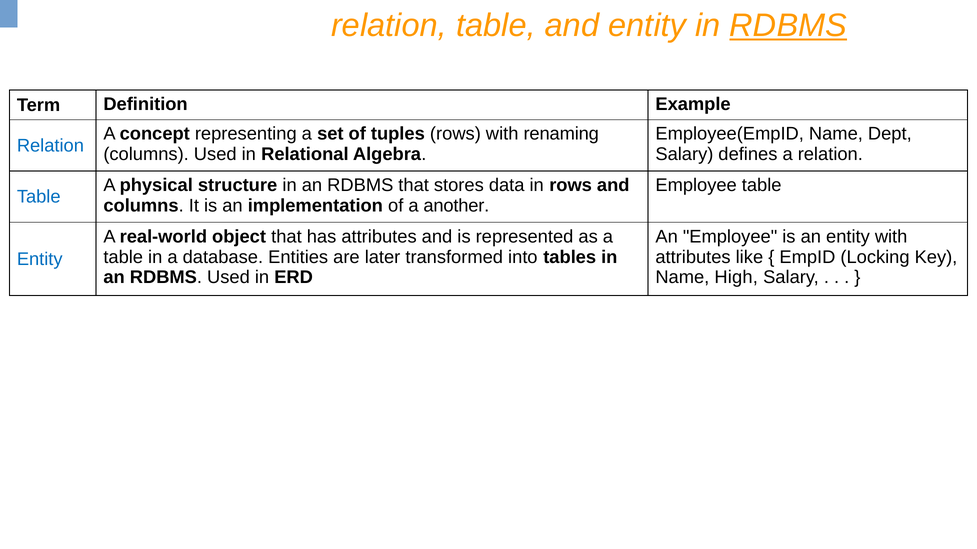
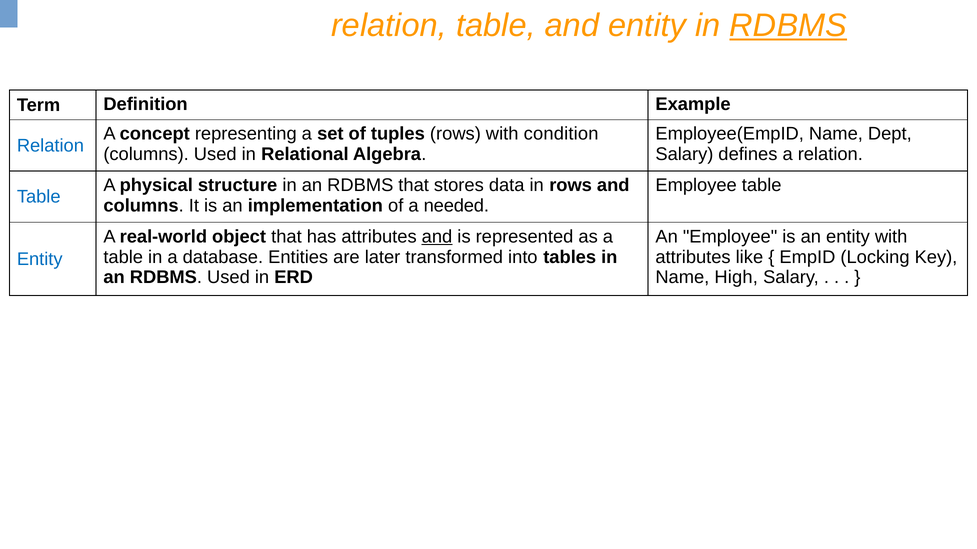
renaming: renaming -> condition
another: another -> needed
and at (437, 237) underline: none -> present
